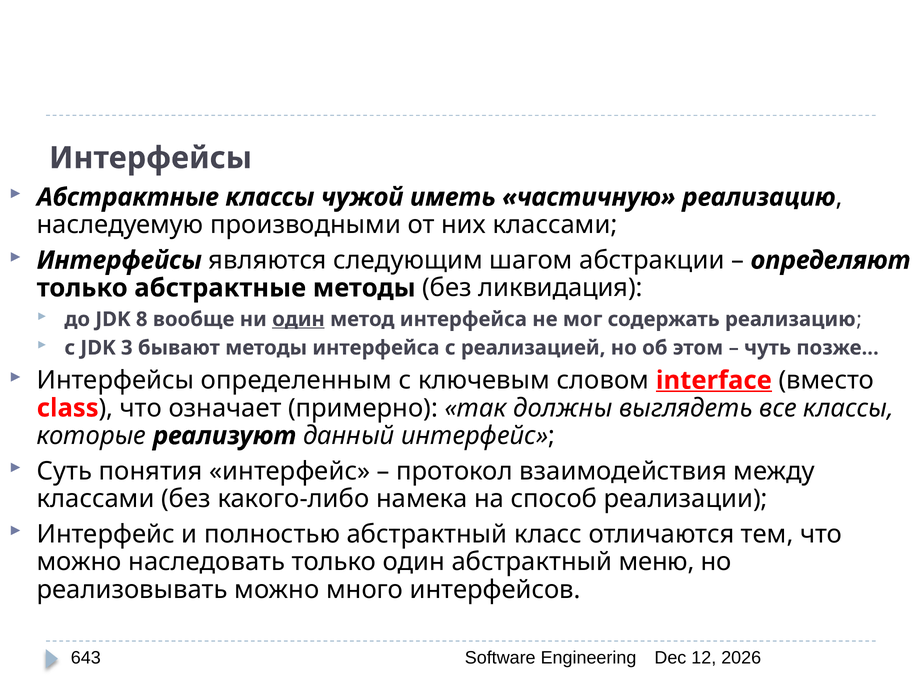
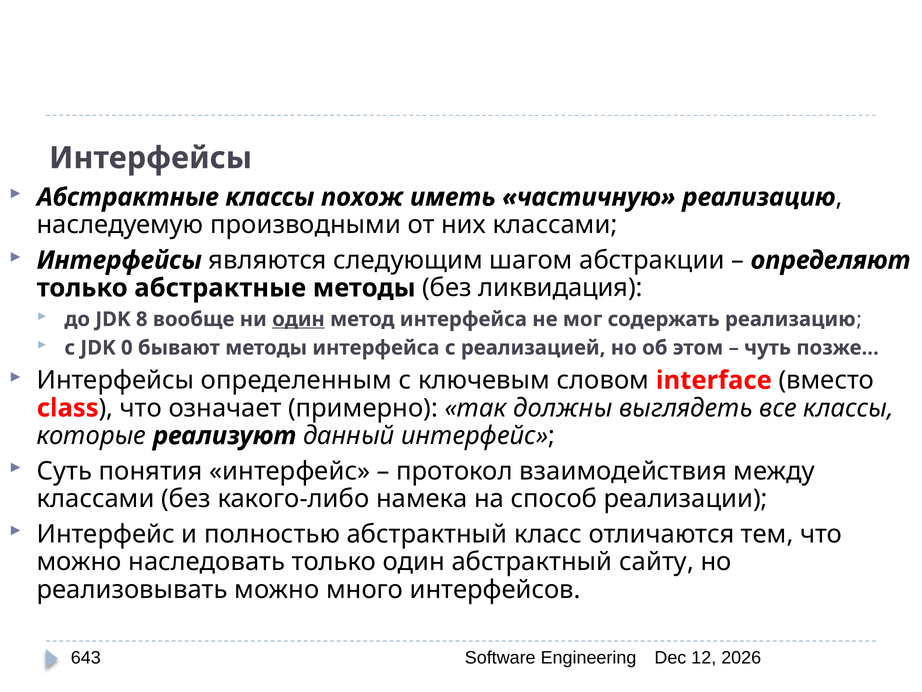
чужой: чужой -> похож
3: 3 -> 0
interface underline: present -> none
меню: меню -> сайту
